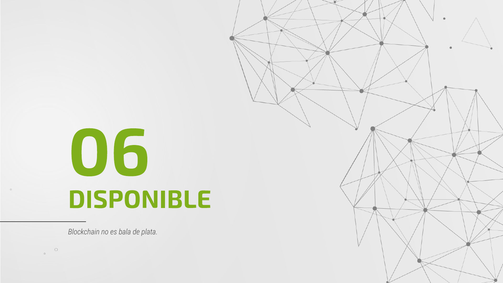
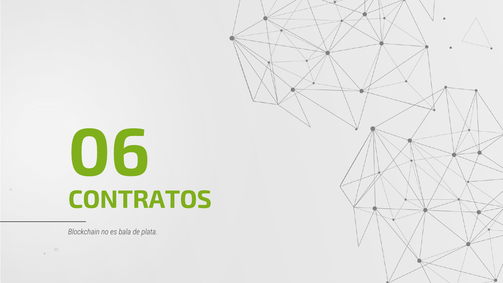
DISPONIBLE: DISPONIBLE -> CONTRATOS
